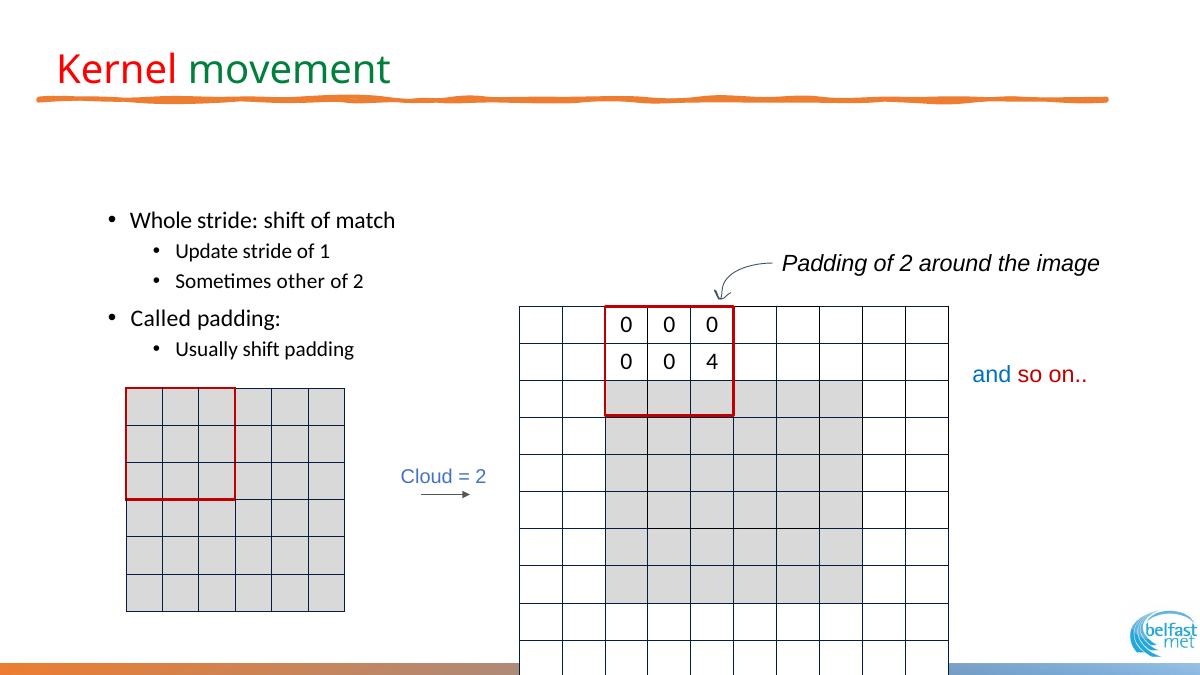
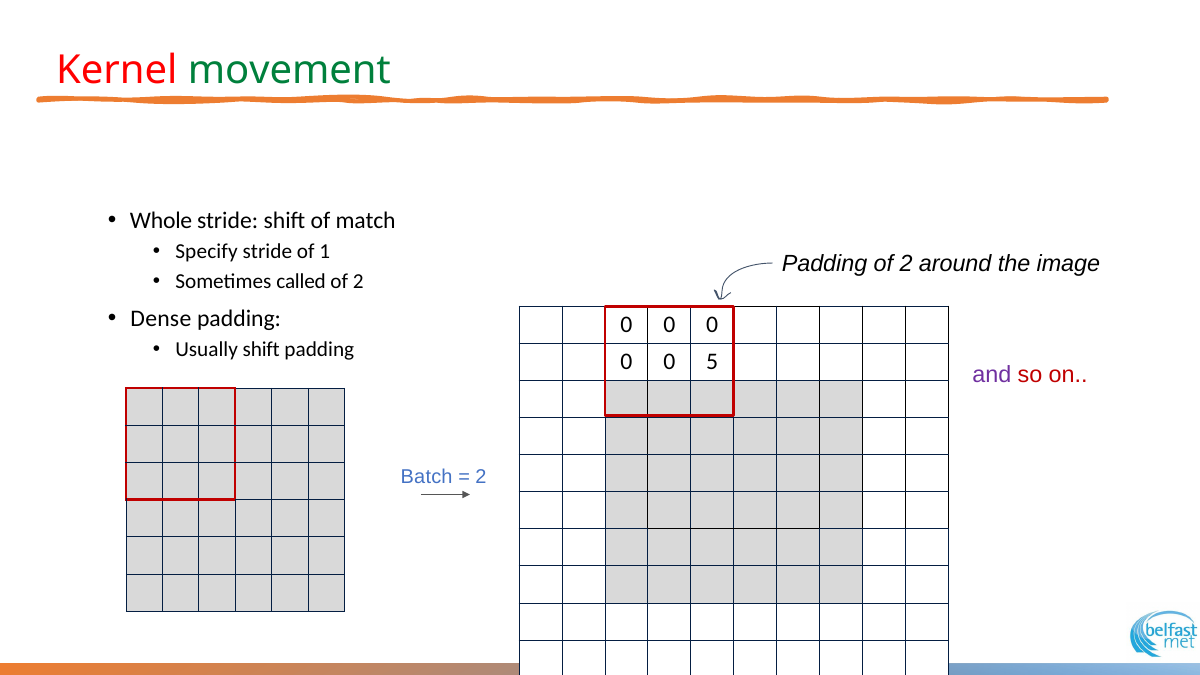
Update: Update -> Specify
other: other -> called
Called: Called -> Dense
4: 4 -> 5
and colour: blue -> purple
Cloud: Cloud -> Batch
